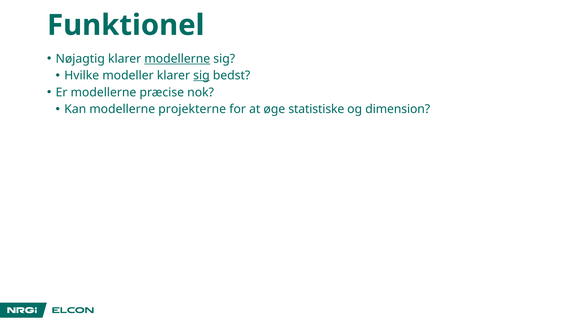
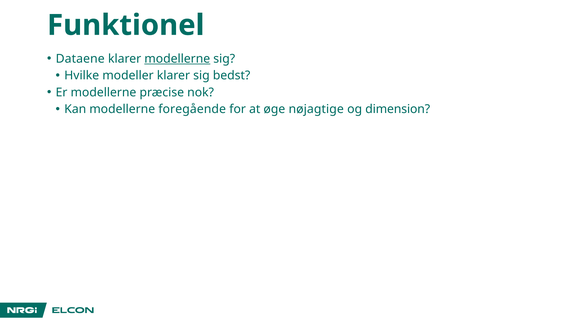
Nøjagtig: Nøjagtig -> Dataene
sig at (201, 75) underline: present -> none
projekterne: projekterne -> foregående
statistiske: statistiske -> nøjagtige
